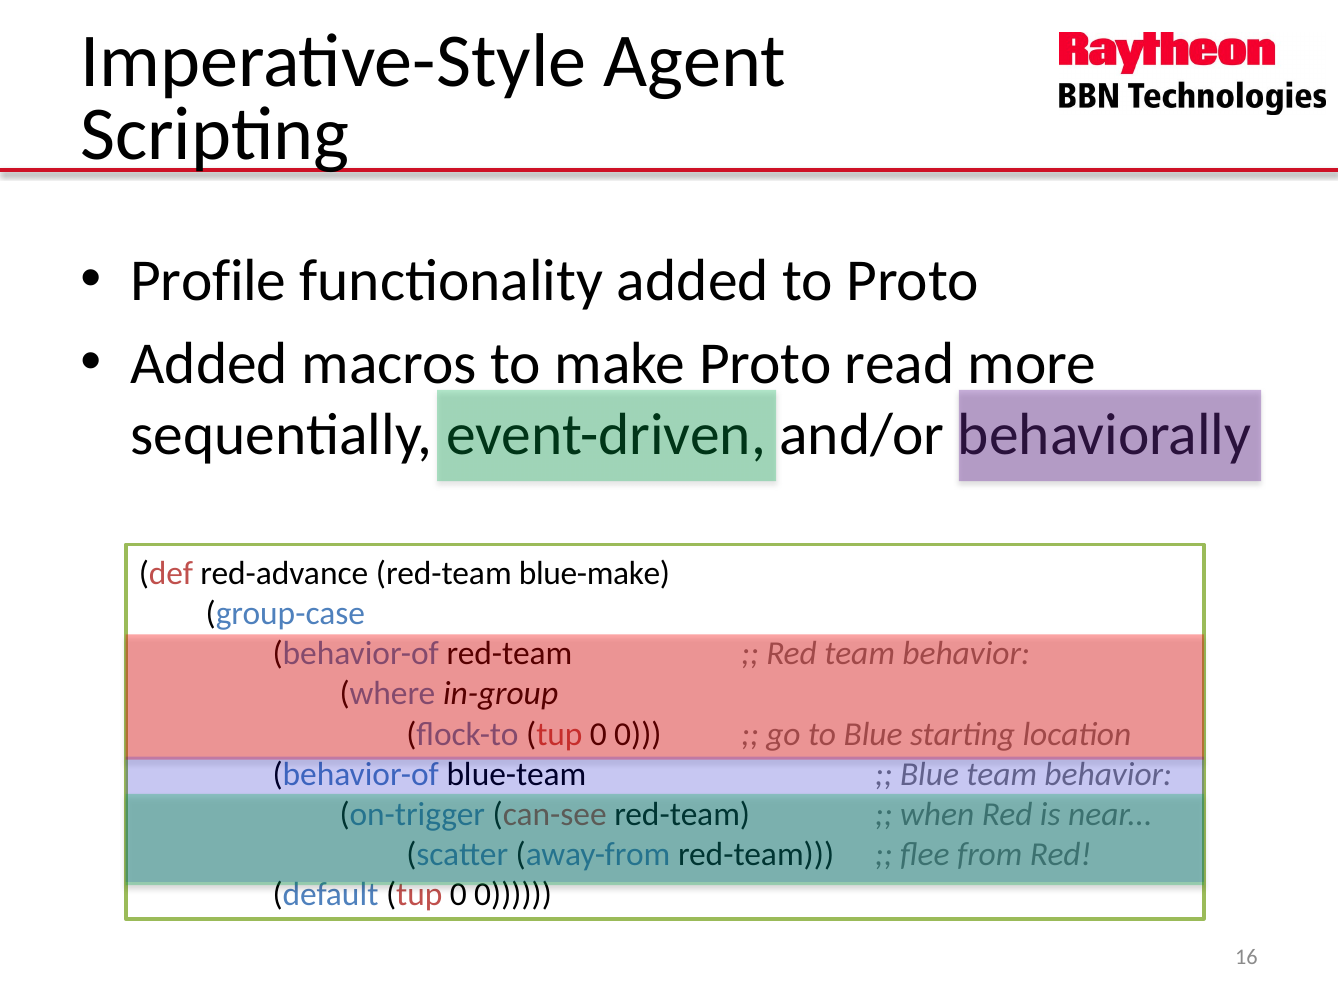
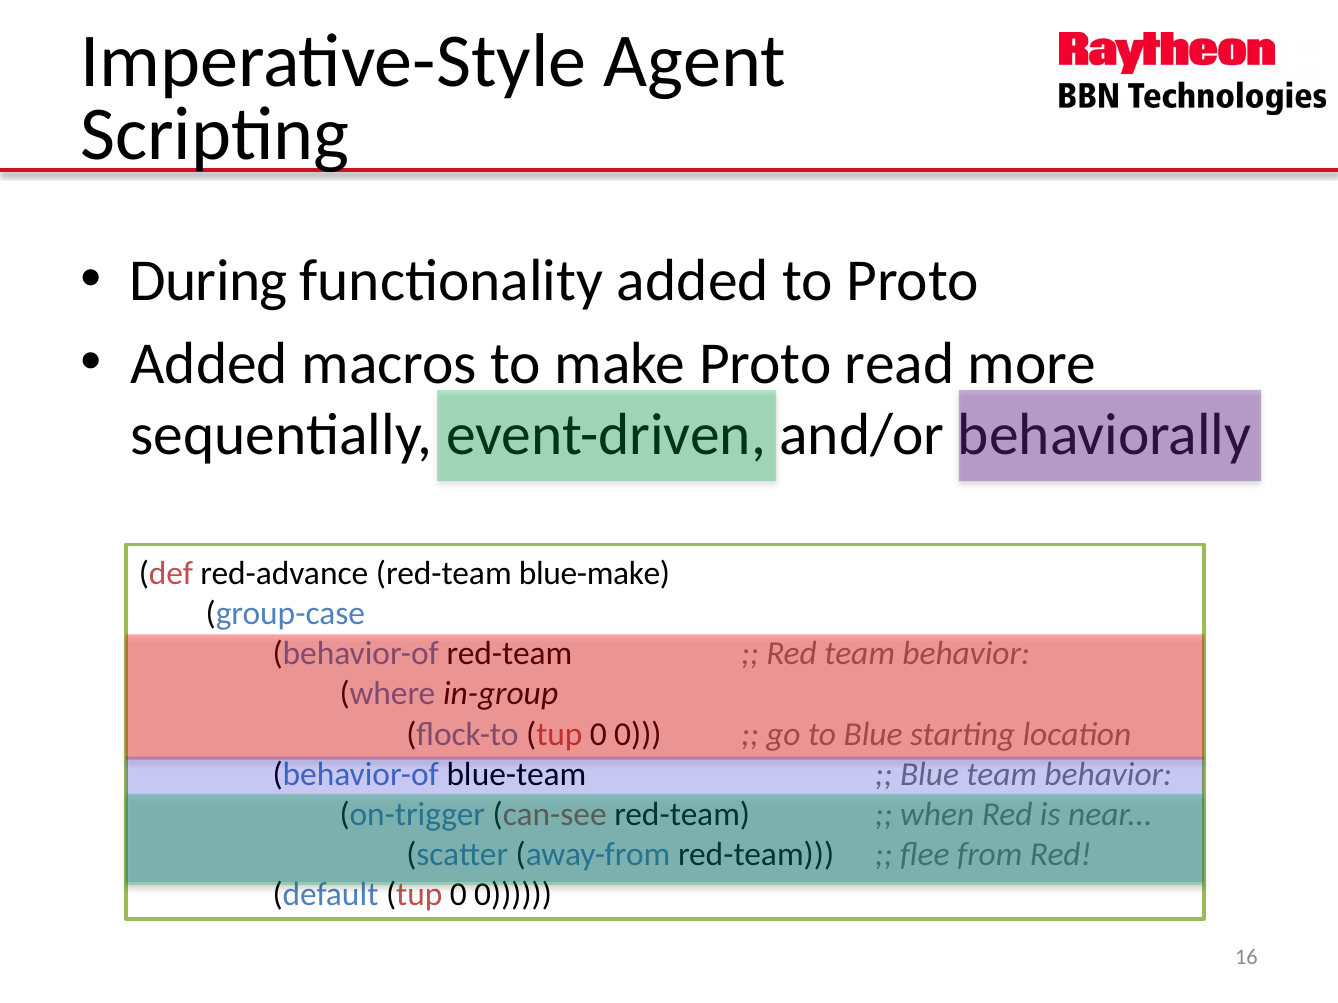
Profile: Profile -> During
